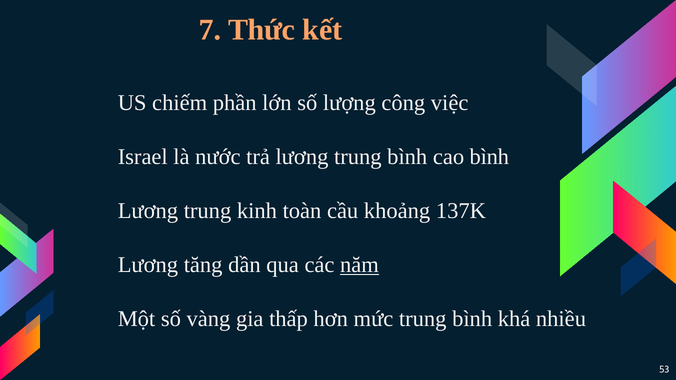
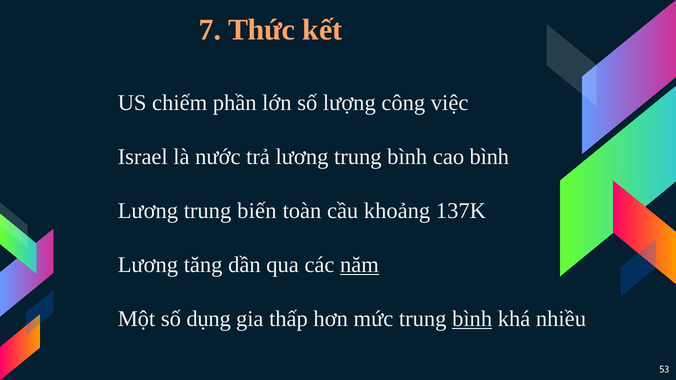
kinh: kinh -> biến
vàng: vàng -> dụng
bình at (472, 319) underline: none -> present
